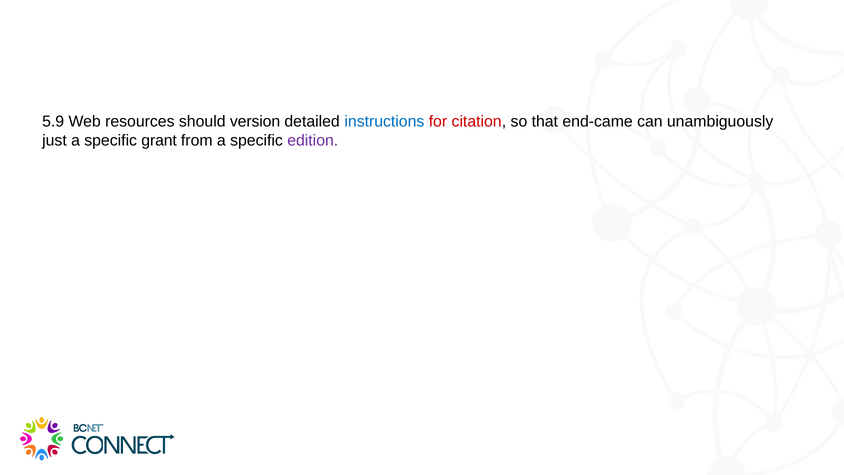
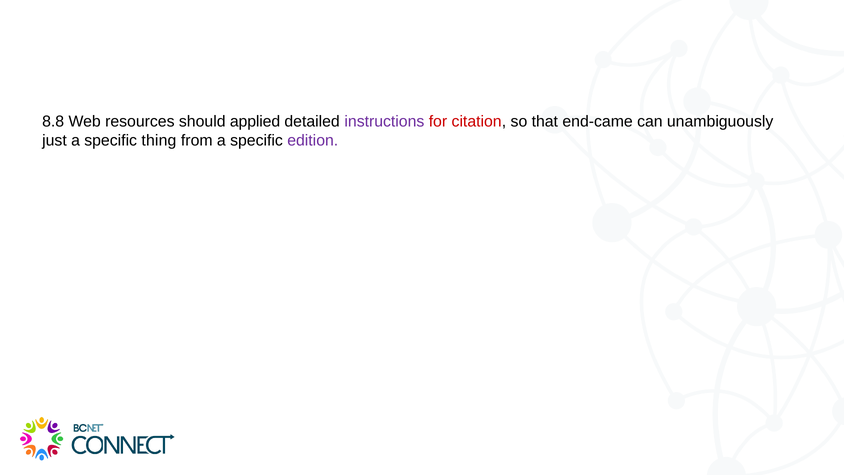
5.9: 5.9 -> 8.8
version: version -> applied
instructions colour: blue -> purple
grant: grant -> thing
